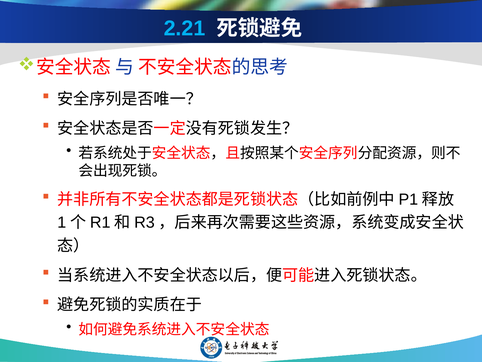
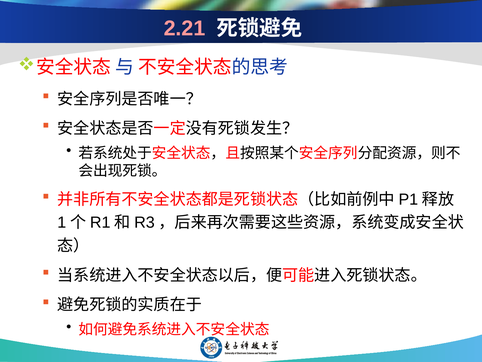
2.21 colour: light blue -> pink
